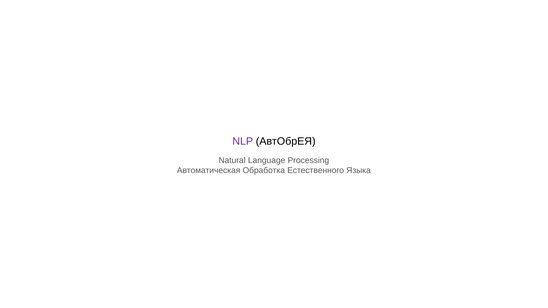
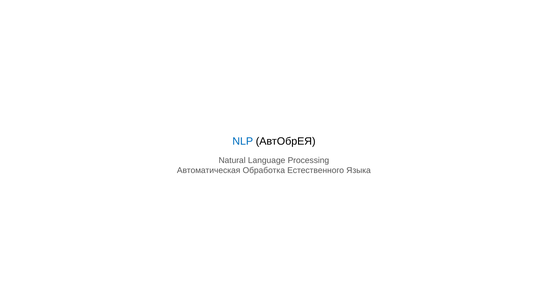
NLP colour: purple -> blue
